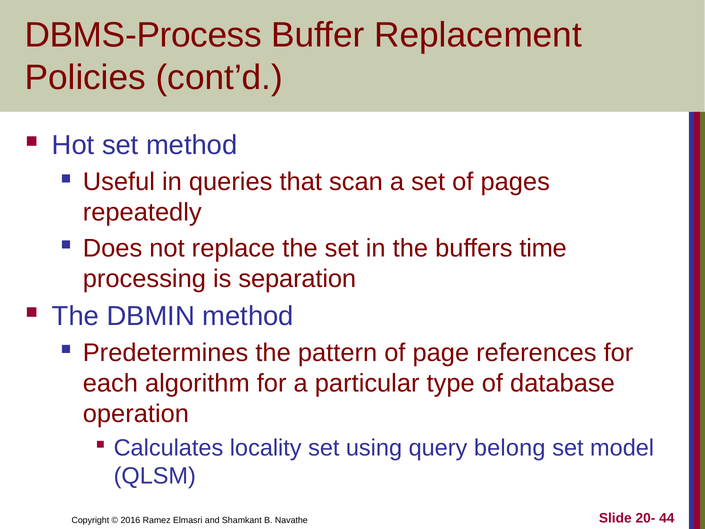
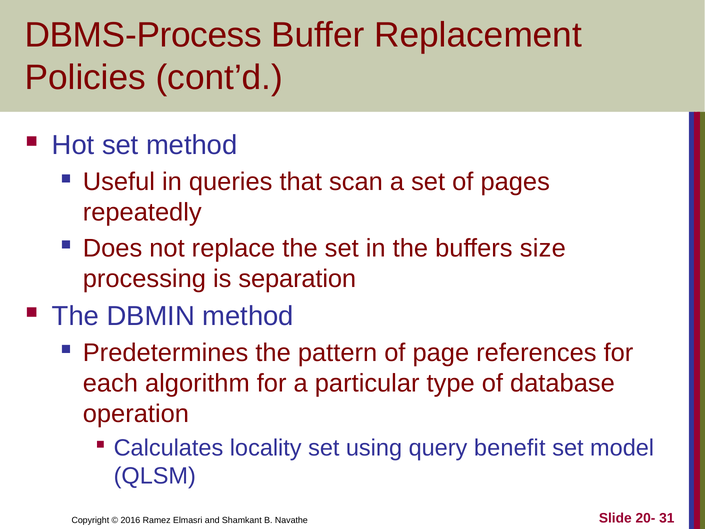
time: time -> size
belong: belong -> benefit
44: 44 -> 31
